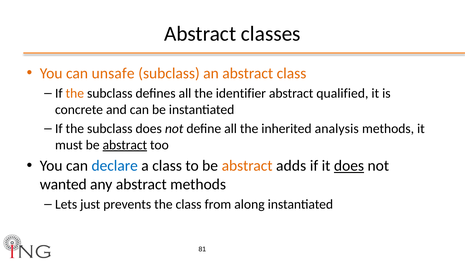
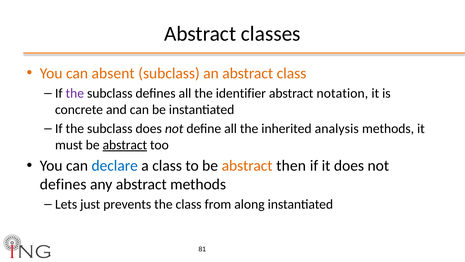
unsafe: unsafe -> absent
the at (75, 93) colour: orange -> purple
qualified: qualified -> notation
adds: adds -> then
does at (349, 165) underline: present -> none
wanted at (63, 184): wanted -> defines
